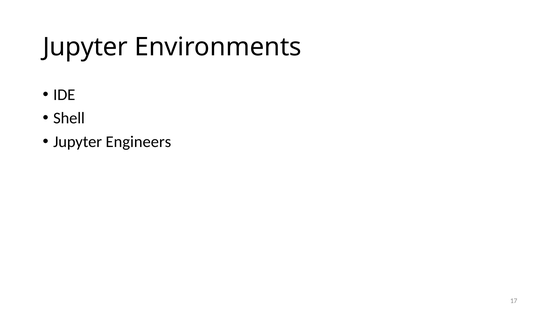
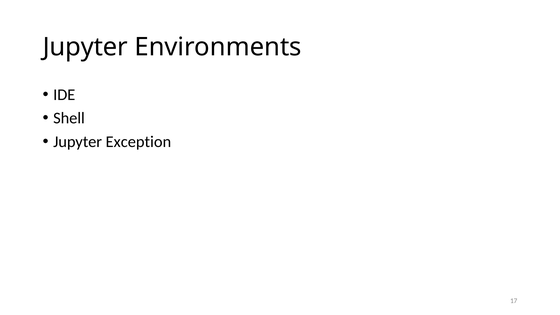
Engineers: Engineers -> Exception
